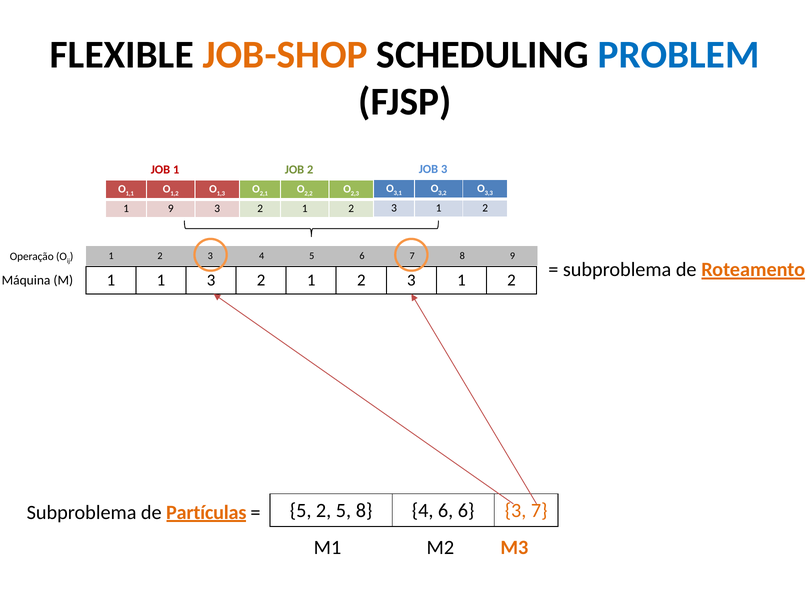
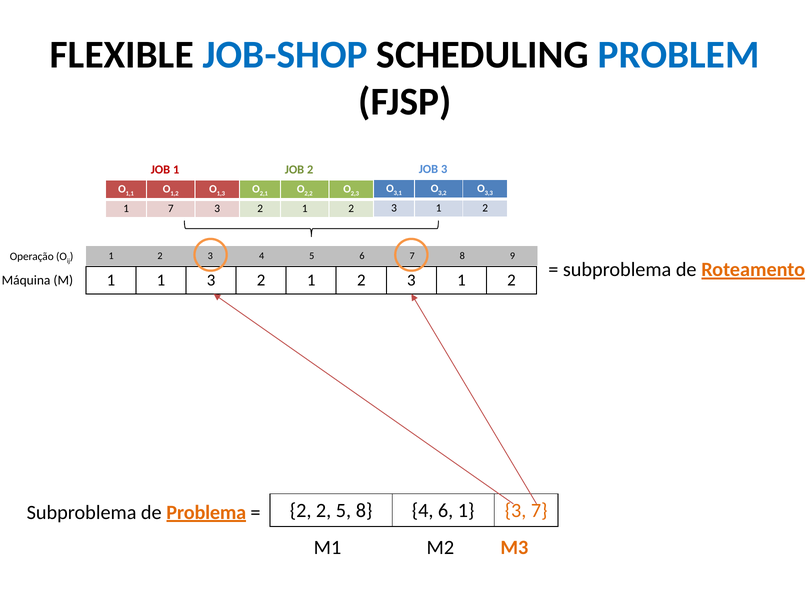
JOB-SHOP colour: orange -> blue
1 9: 9 -> 7
Partículas: Partículas -> Problema
5 at (301, 511): 5 -> 2
6 6: 6 -> 1
